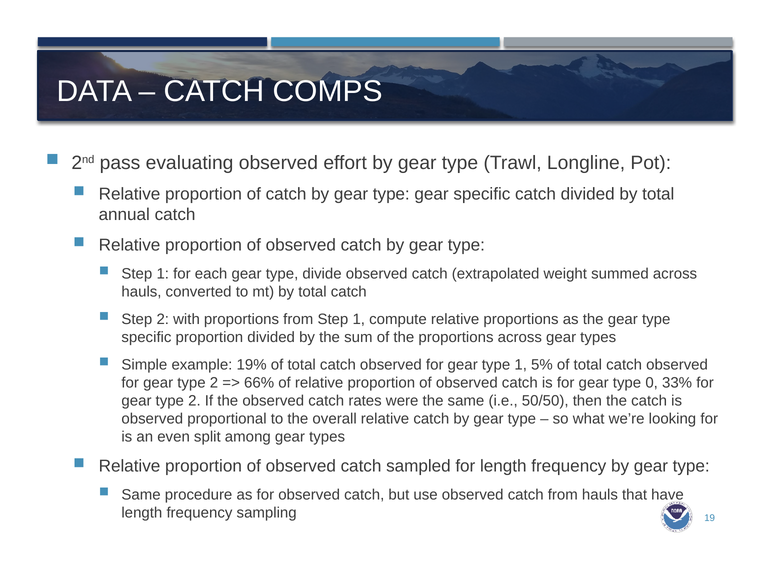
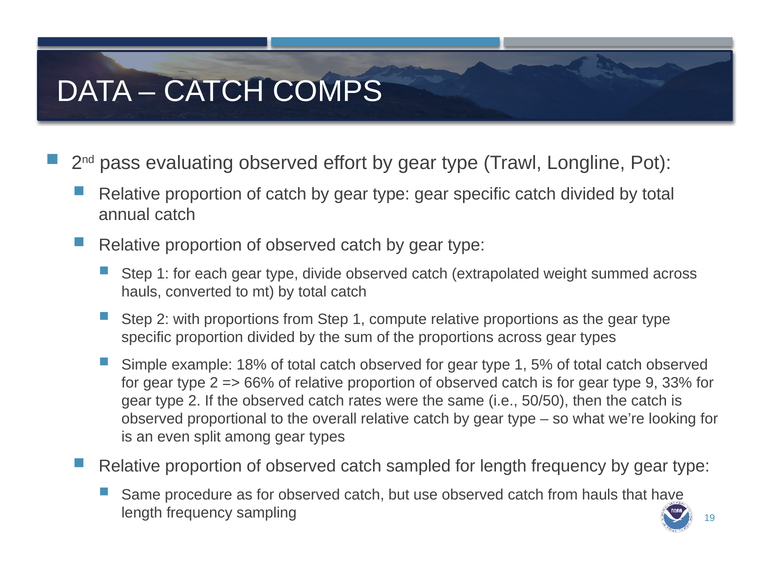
19%: 19% -> 18%
0: 0 -> 9
